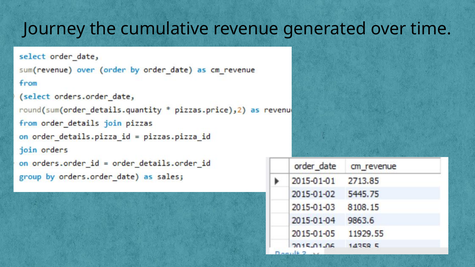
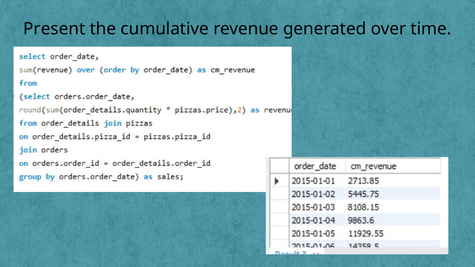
Journey: Journey -> Present
